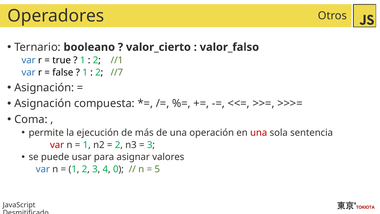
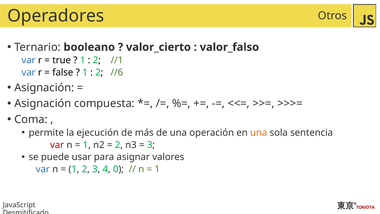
//7: //7 -> //6
una at (259, 132) colour: red -> orange
5 at (157, 169): 5 -> 1
